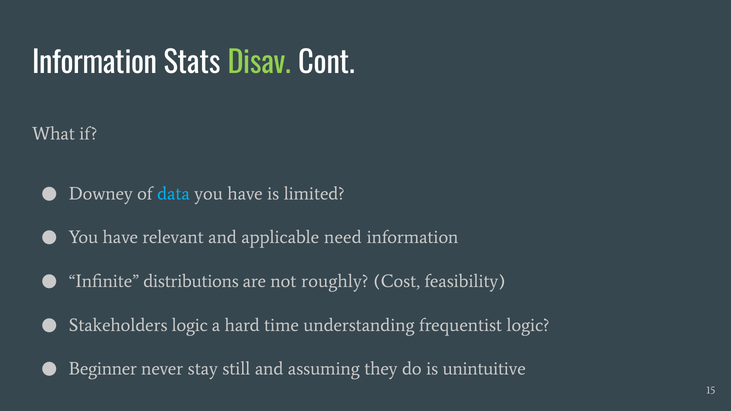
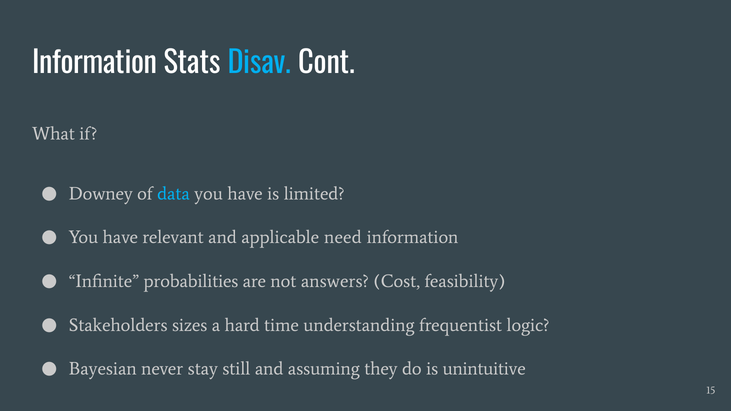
Disav colour: light green -> light blue
distributions: distributions -> probabilities
roughly: roughly -> answers
Stakeholders logic: logic -> sizes
Beginner: Beginner -> Bayesian
